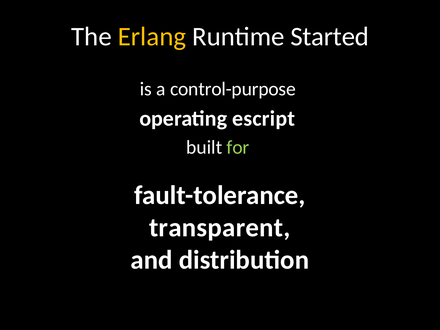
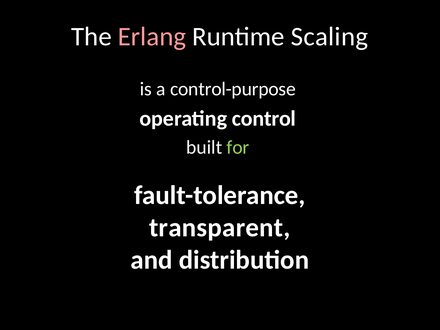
Erlang colour: yellow -> pink
Started: Started -> Scaling
escript: escript -> control
